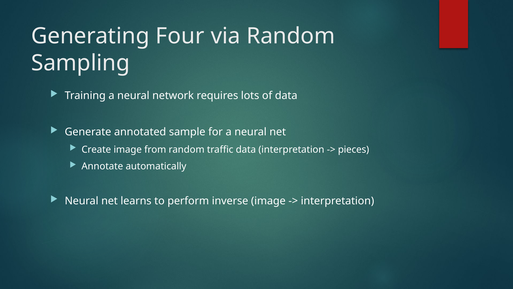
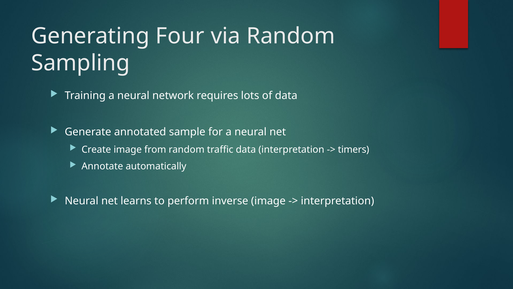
pieces: pieces -> timers
